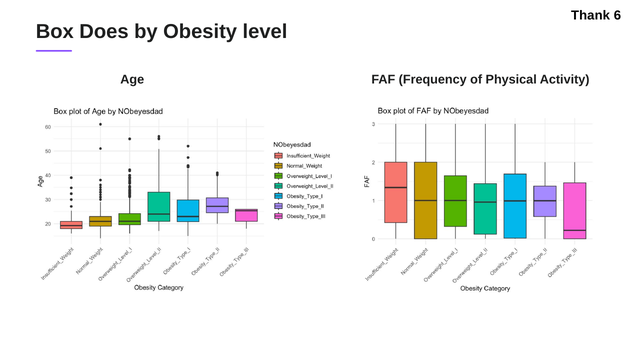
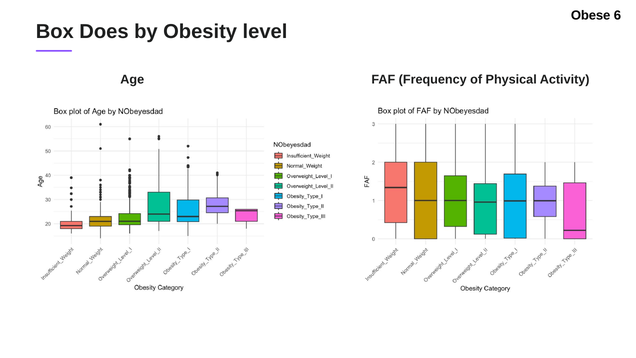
Thank: Thank -> Obese
